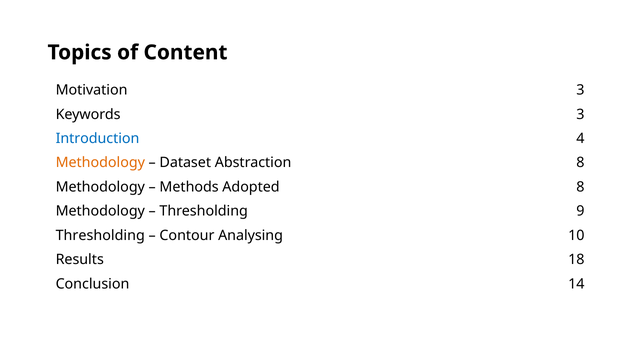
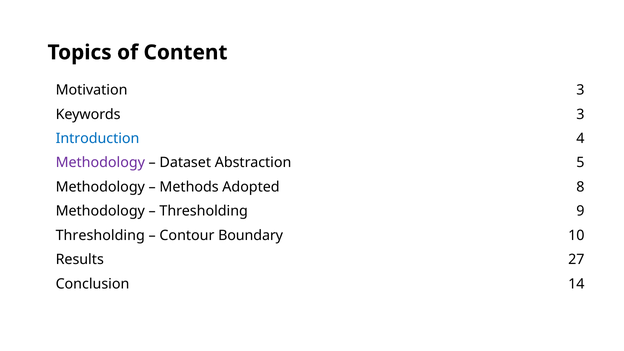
Methodology at (100, 163) colour: orange -> purple
Abstraction 8: 8 -> 5
Analysing: Analysing -> Boundary
18: 18 -> 27
